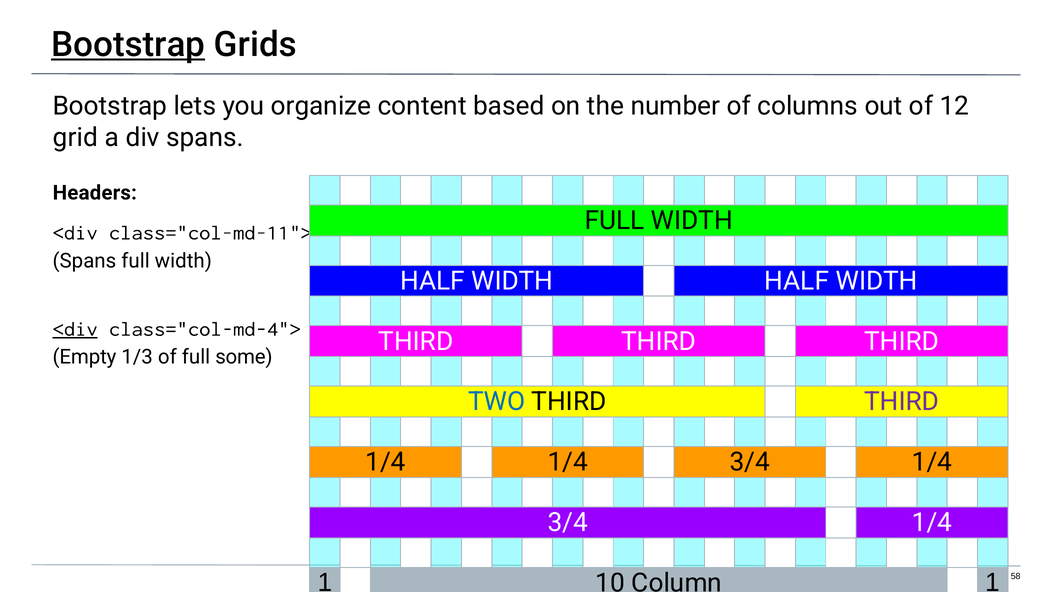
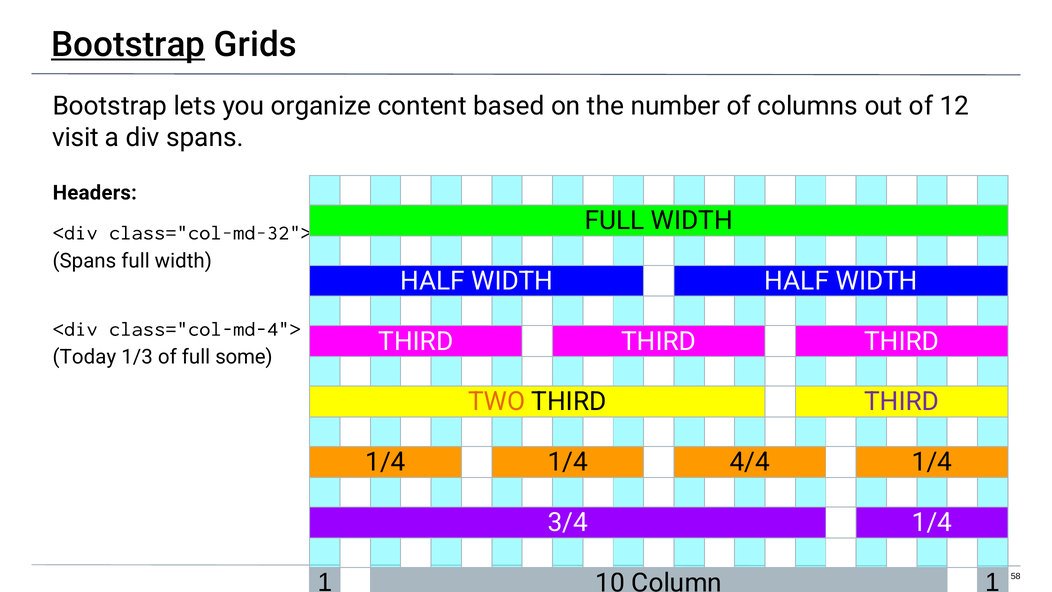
grid: grid -> visit
class="col-md-11">: class="col-md-11"> -> class="col-md-32">
<div at (75, 329) underline: present -> none
Empty: Empty -> Today
TWO colour: blue -> orange
1/4 1/4 3/4: 3/4 -> 4/4
